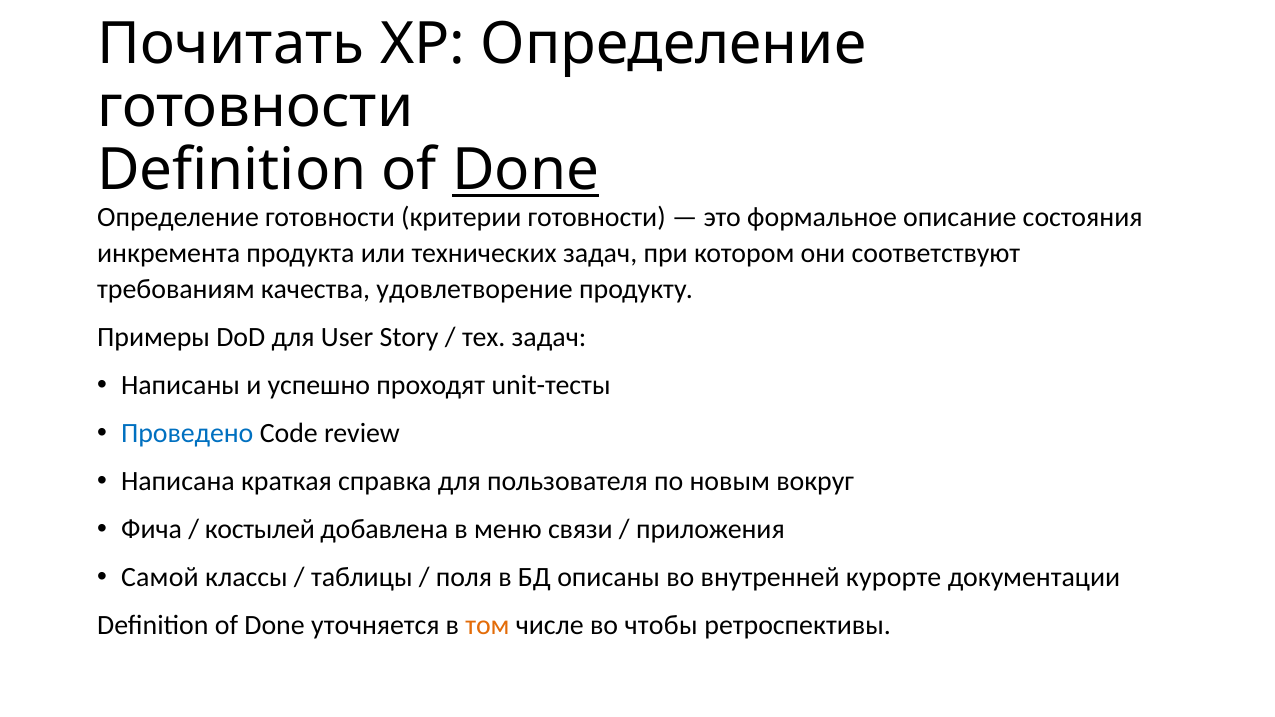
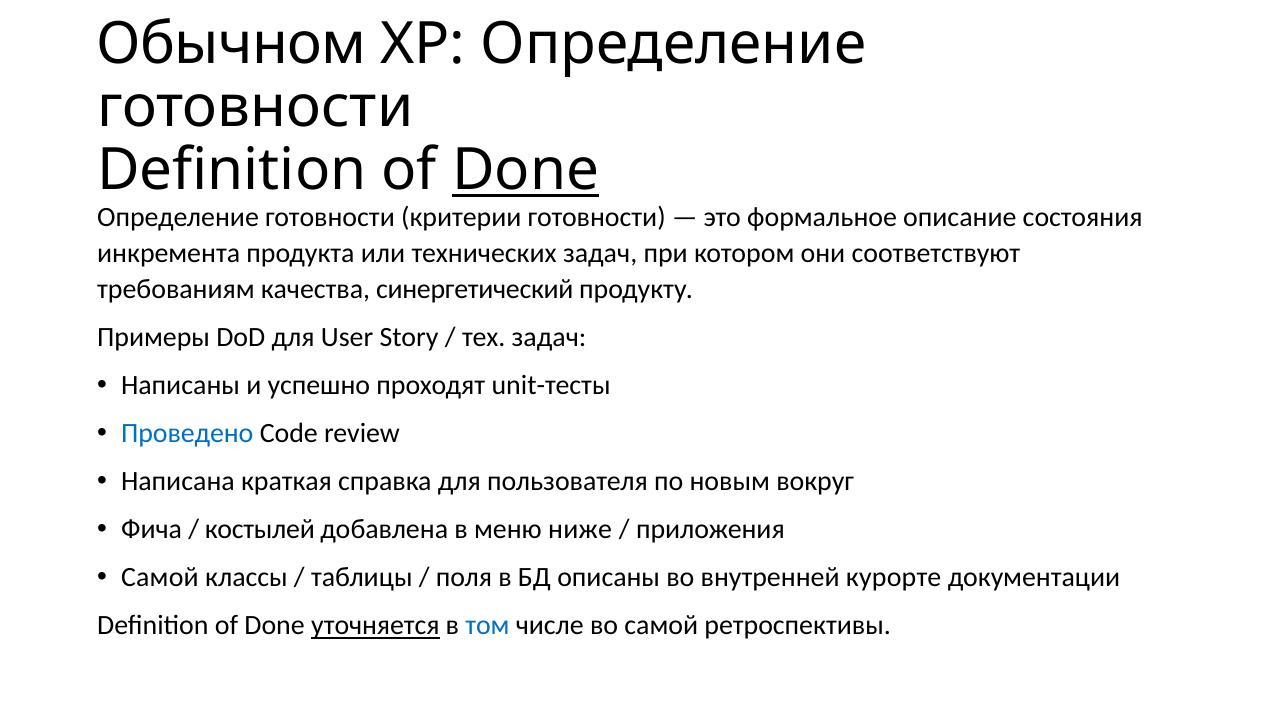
Почитать: Почитать -> Обычном
удовлетворение: удовлетворение -> синергетический
связи: связи -> ниже
уточняется underline: none -> present
том colour: orange -> blue
во чтобы: чтобы -> самой
